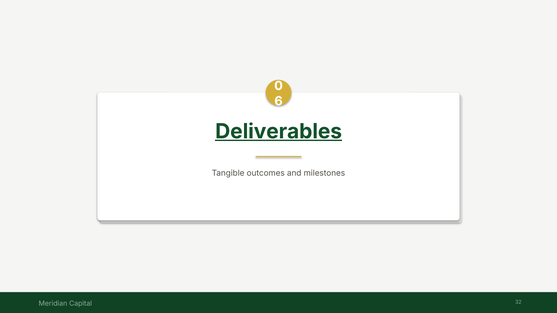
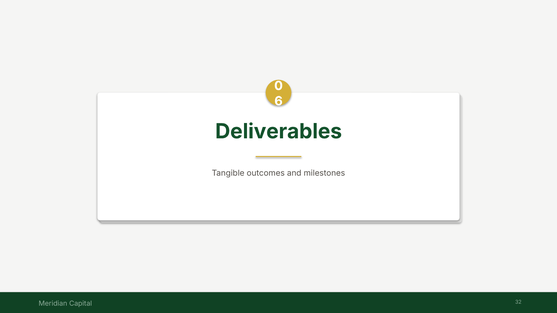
Deliverables underline: present -> none
